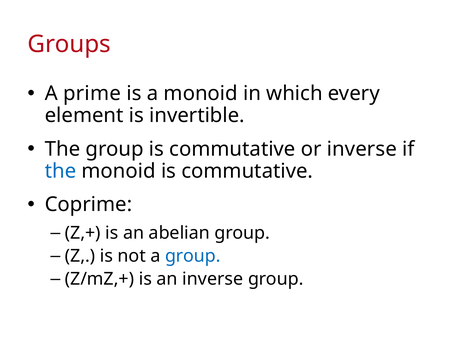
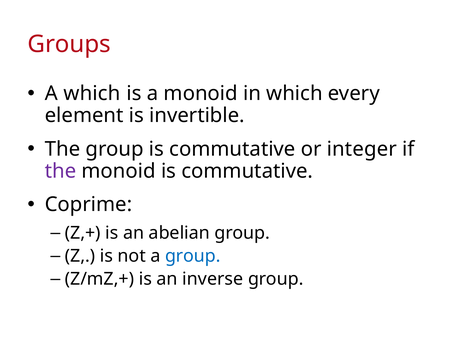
A prime: prime -> which
or inverse: inverse -> integer
the at (60, 171) colour: blue -> purple
